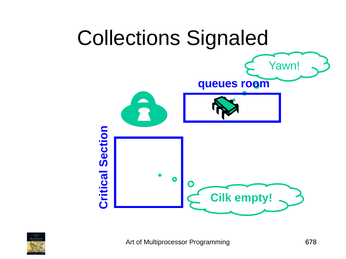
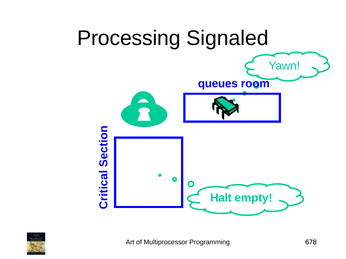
Collections: Collections -> Processing
Cilk: Cilk -> Halt
